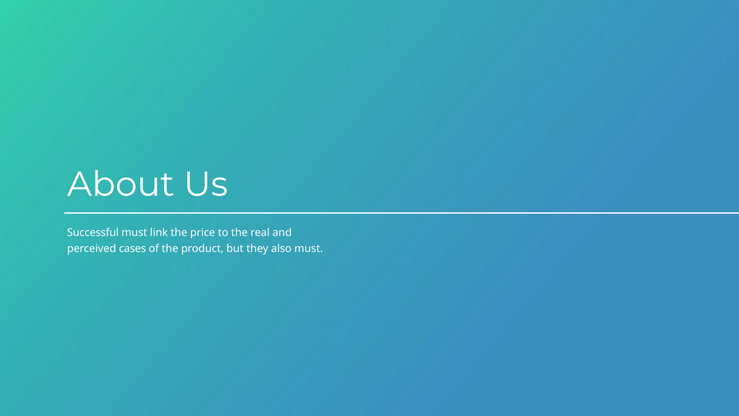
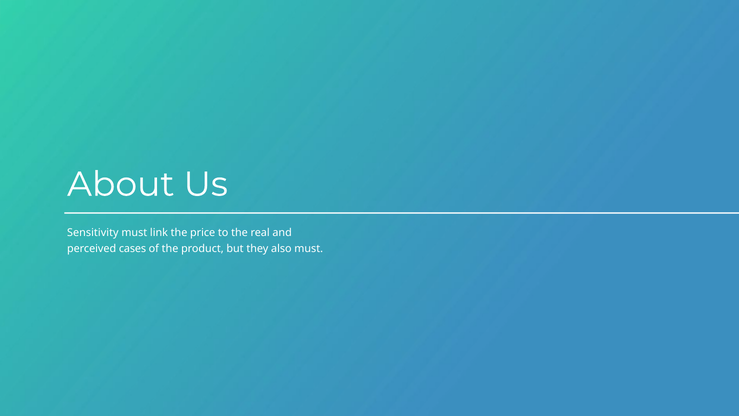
Successful: Successful -> Sensitivity
